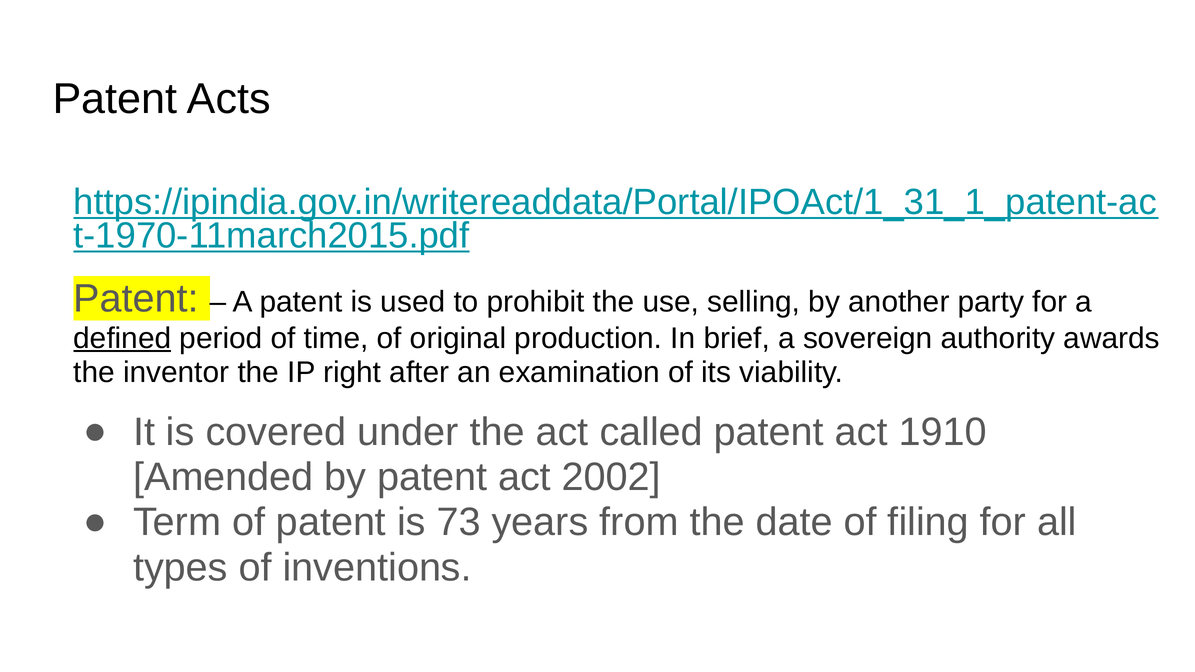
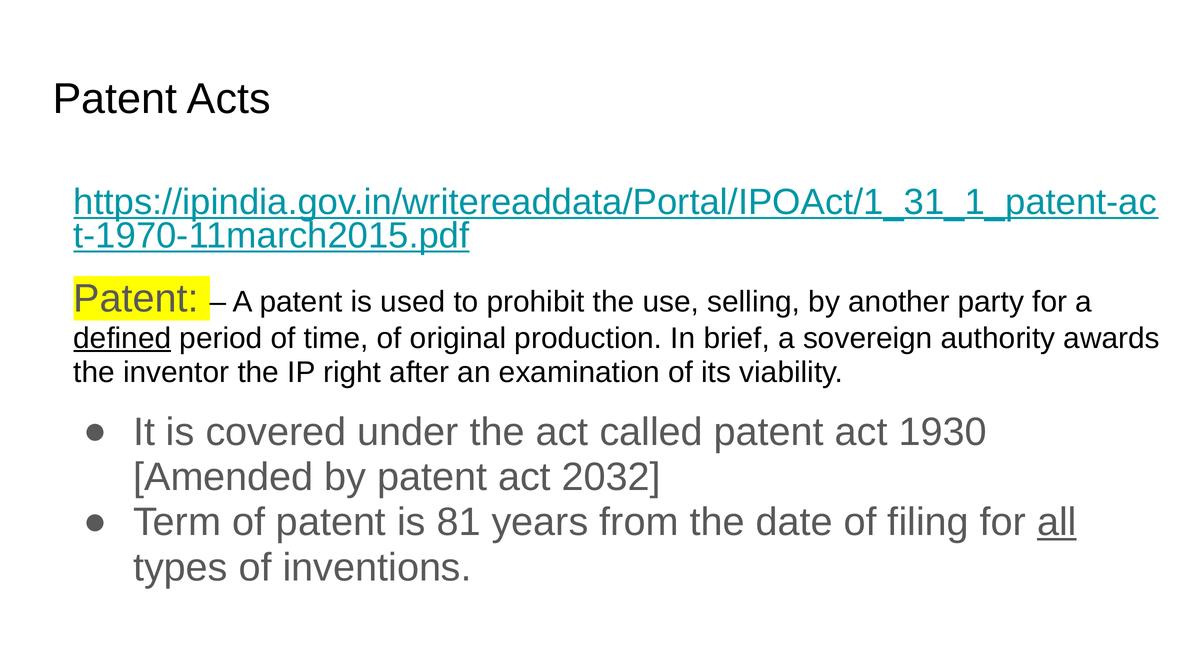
1910: 1910 -> 1930
2002: 2002 -> 2032
73: 73 -> 81
all underline: none -> present
